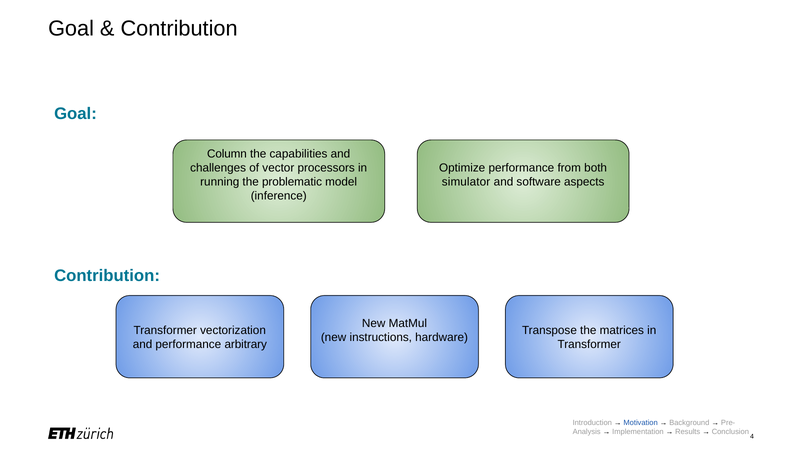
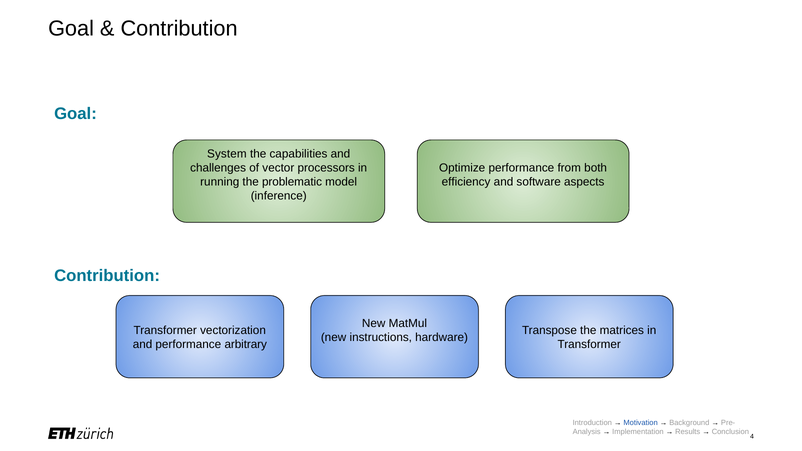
Column: Column -> System
simulator: simulator -> efficiency
